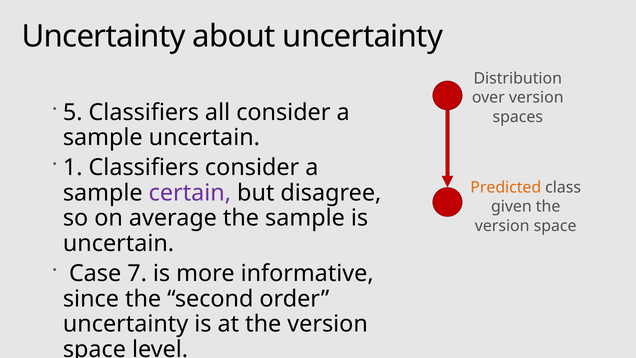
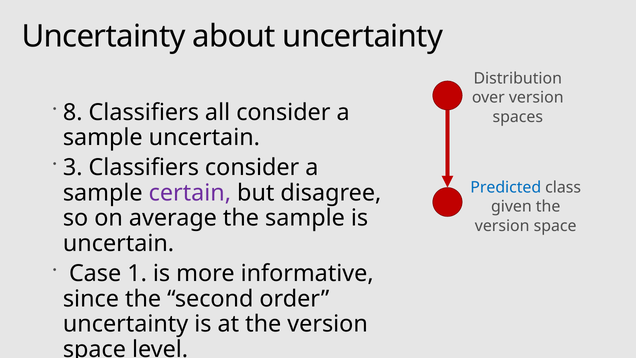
5: 5 -> 8
1: 1 -> 3
Predicted colour: orange -> blue
7: 7 -> 1
